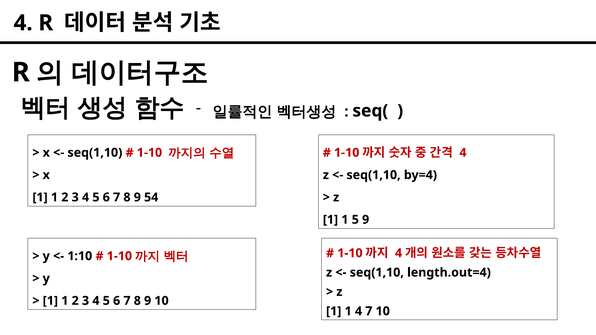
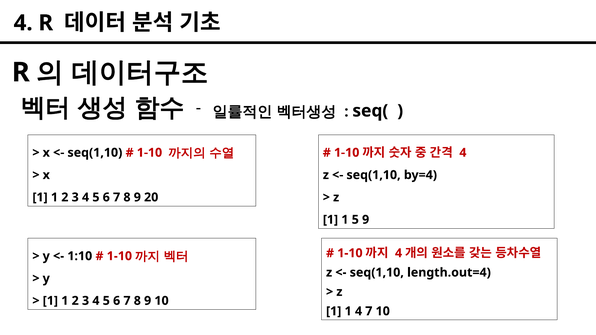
54: 54 -> 20
